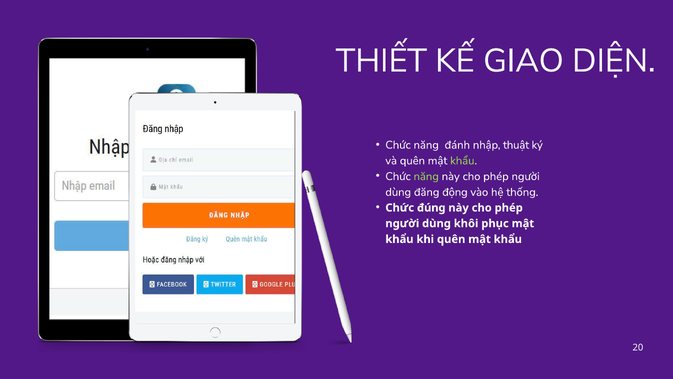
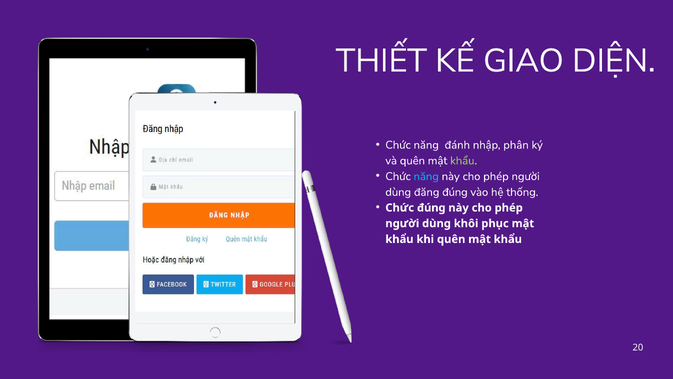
thuật: thuật -> phân
năng at (426, 176) colour: light green -> light blue
đăng động: động -> đúng
